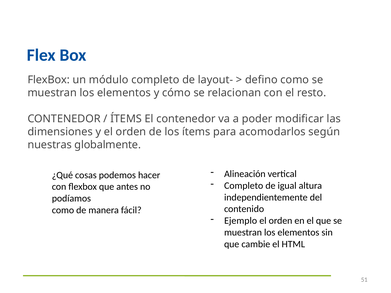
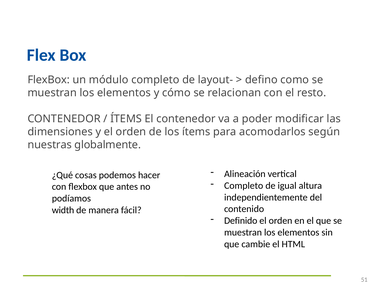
como at (63, 210): como -> width
Ejemplo: Ejemplo -> Definido
